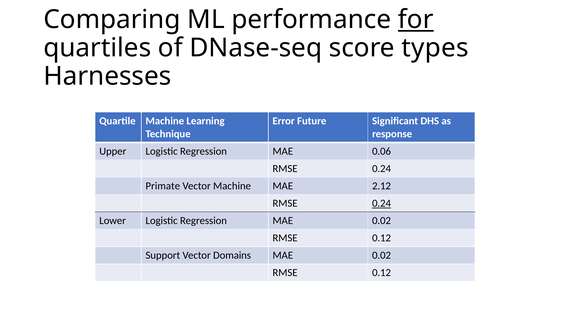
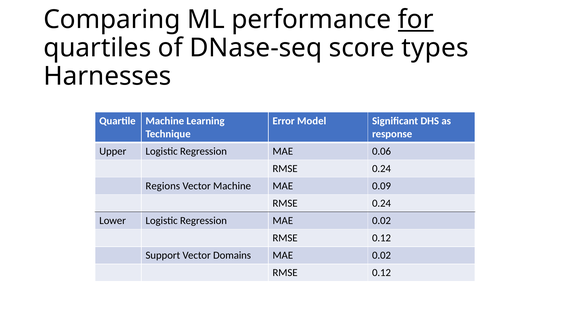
Future: Future -> Model
Primate: Primate -> Regions
2.12: 2.12 -> 0.09
0.24 at (382, 203) underline: present -> none
